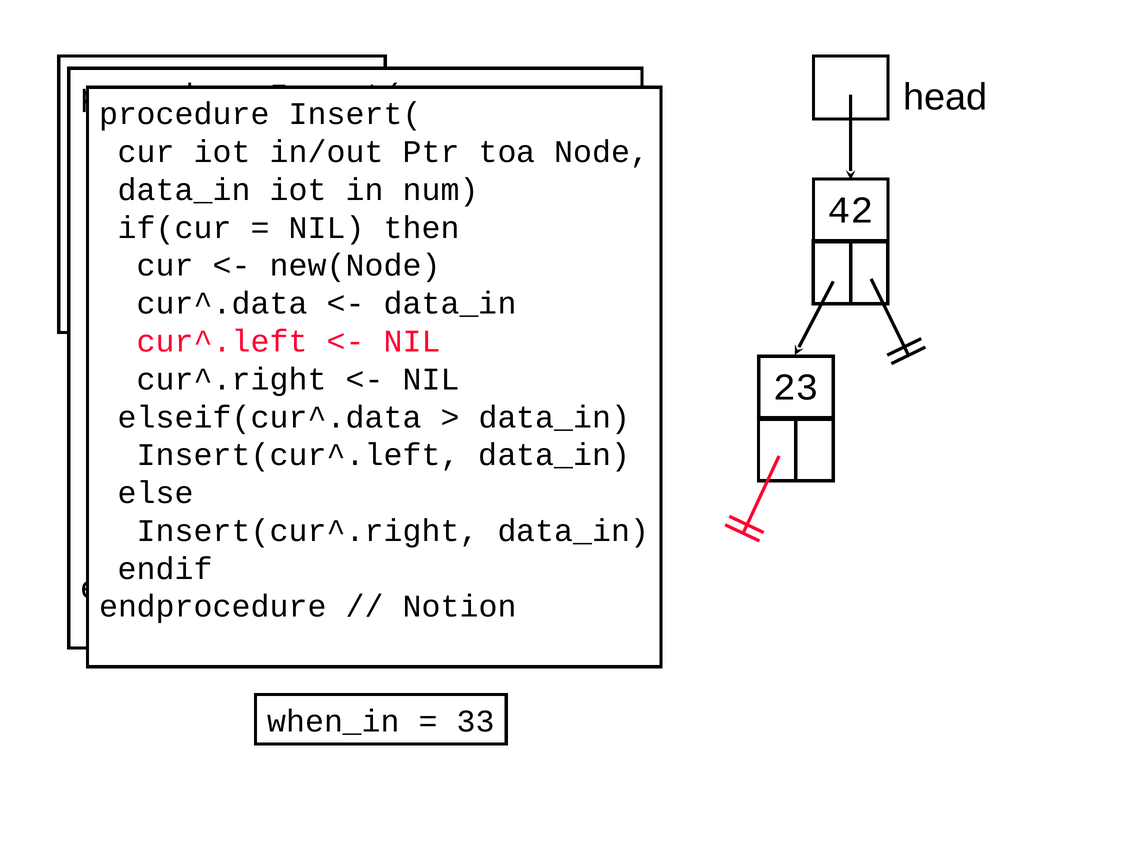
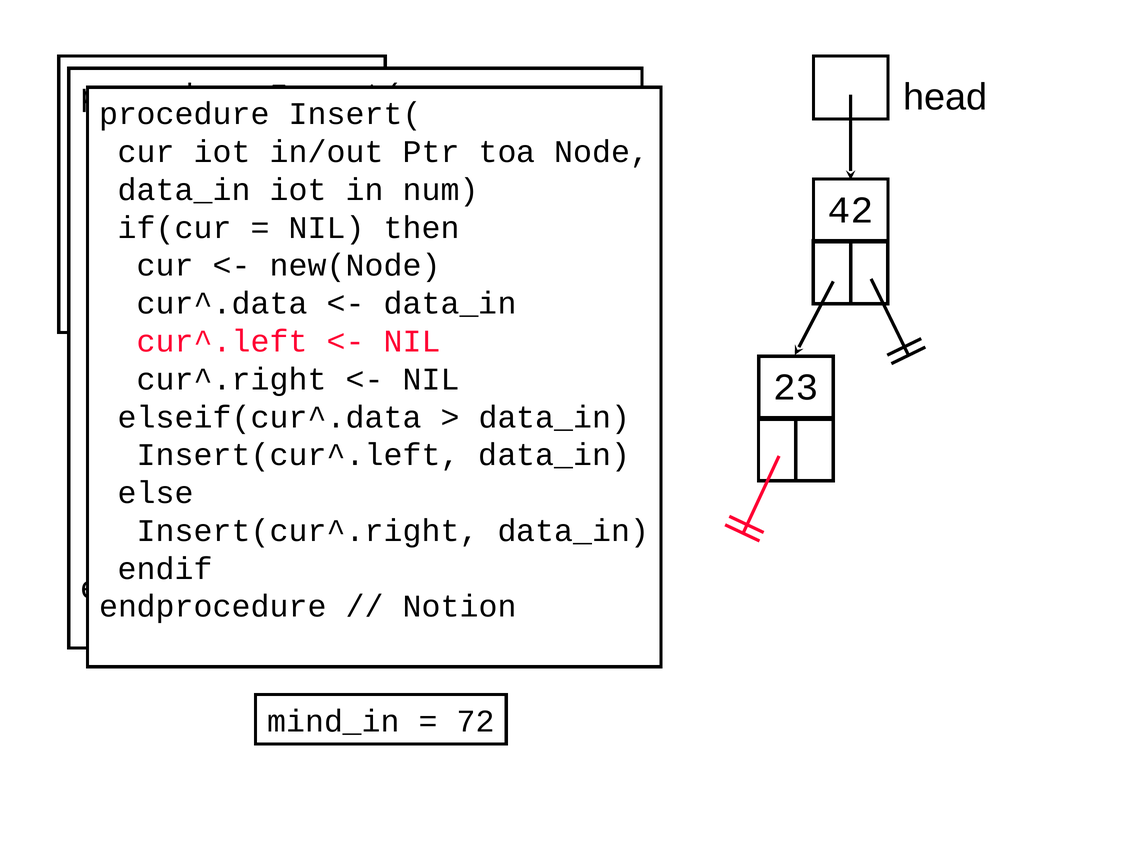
when_in: when_in -> mind_in
33: 33 -> 72
